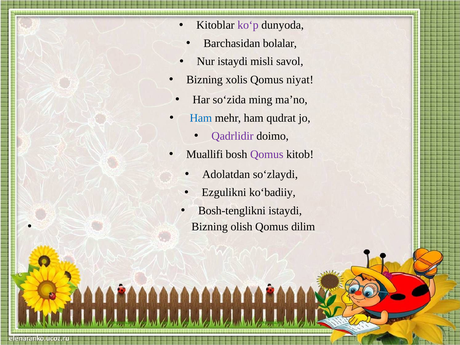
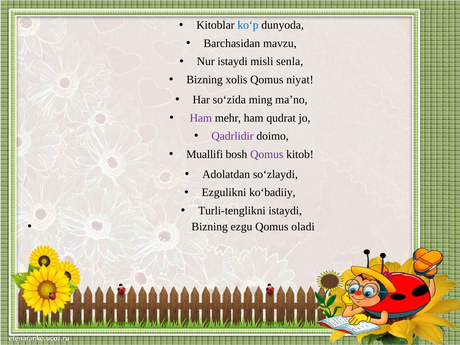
ko‘p colour: purple -> blue
bolalar: bolalar -> mavzu
savol: savol -> senla
Ham at (201, 118) colour: blue -> purple
Bosh-tenglikni: Bosh-tenglikni -> Turli-tenglikni
olish: olish -> ezgu
dilim: dilim -> oladi
